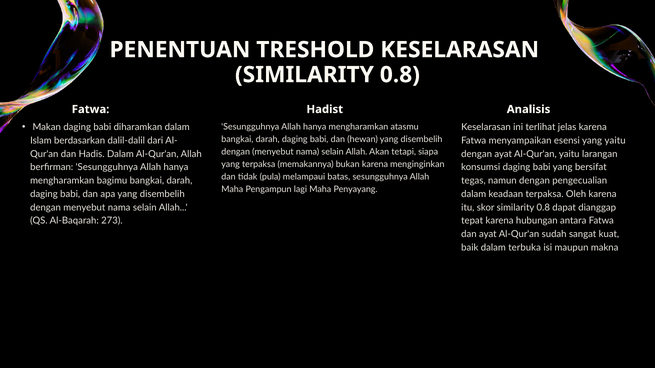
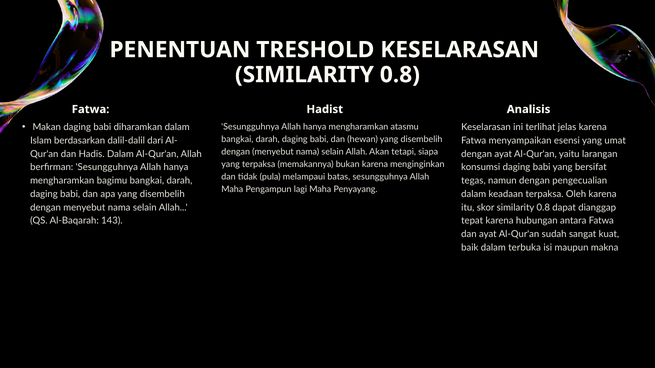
yang yaitu: yaitu -> umat
273: 273 -> 143
